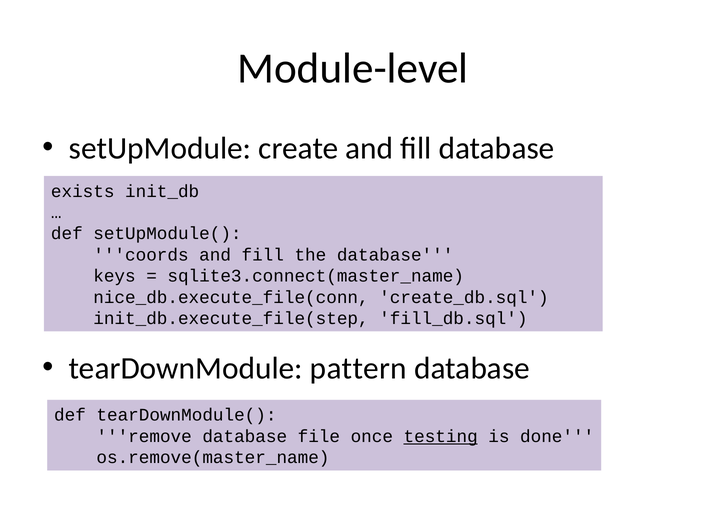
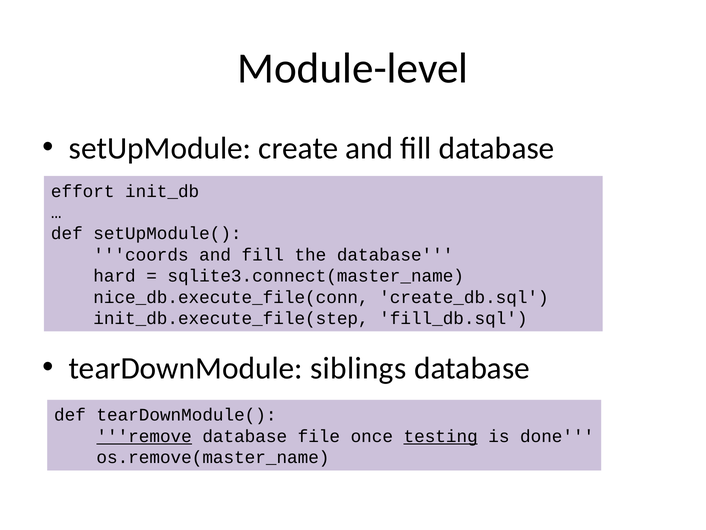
exists: exists -> effort
keys: keys -> hard
pattern: pattern -> siblings
remove underline: none -> present
